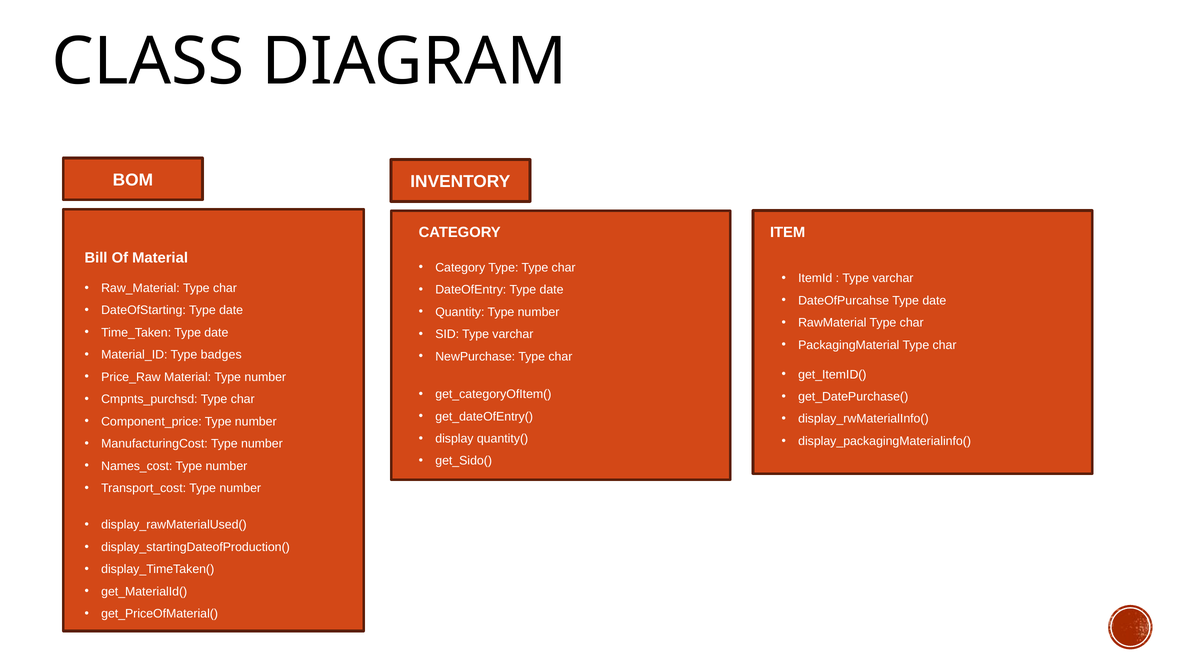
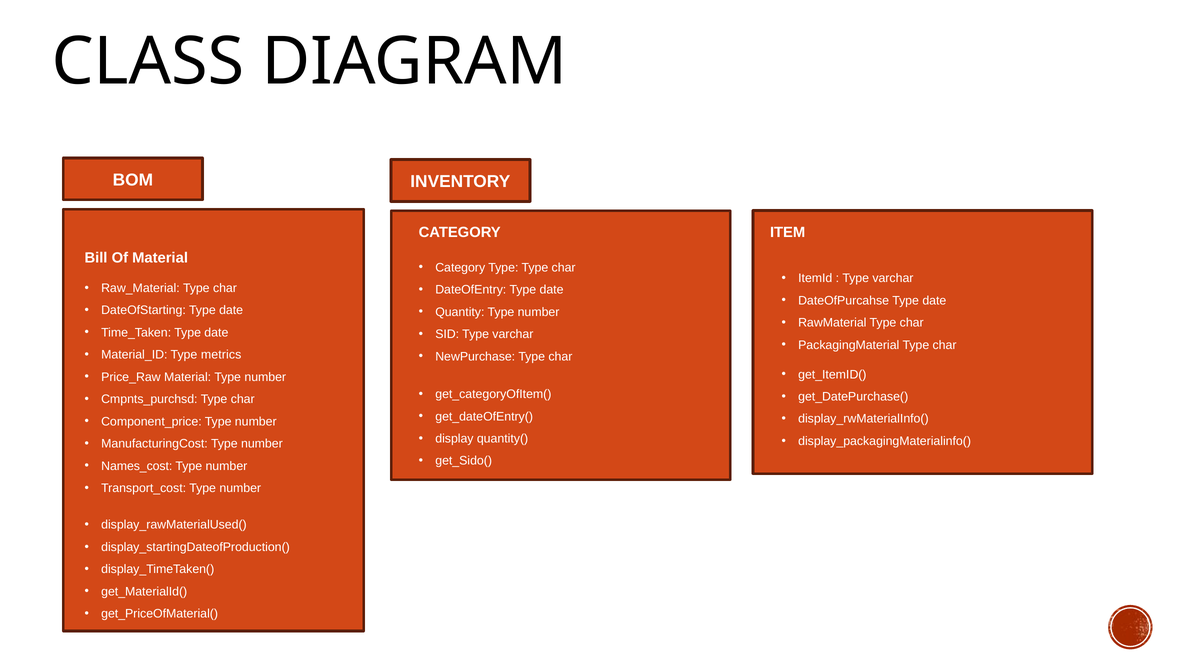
badges: badges -> metrics
